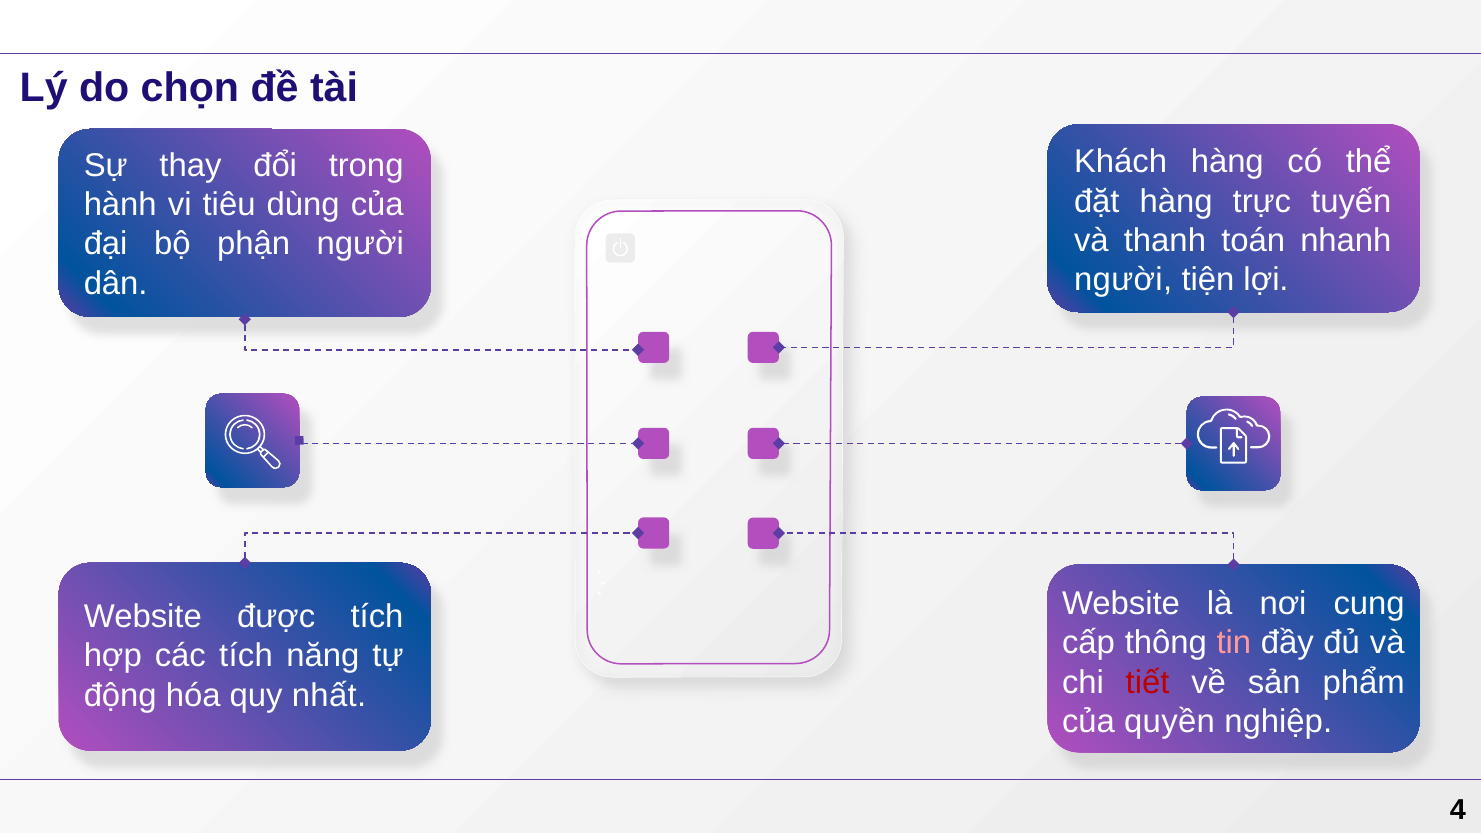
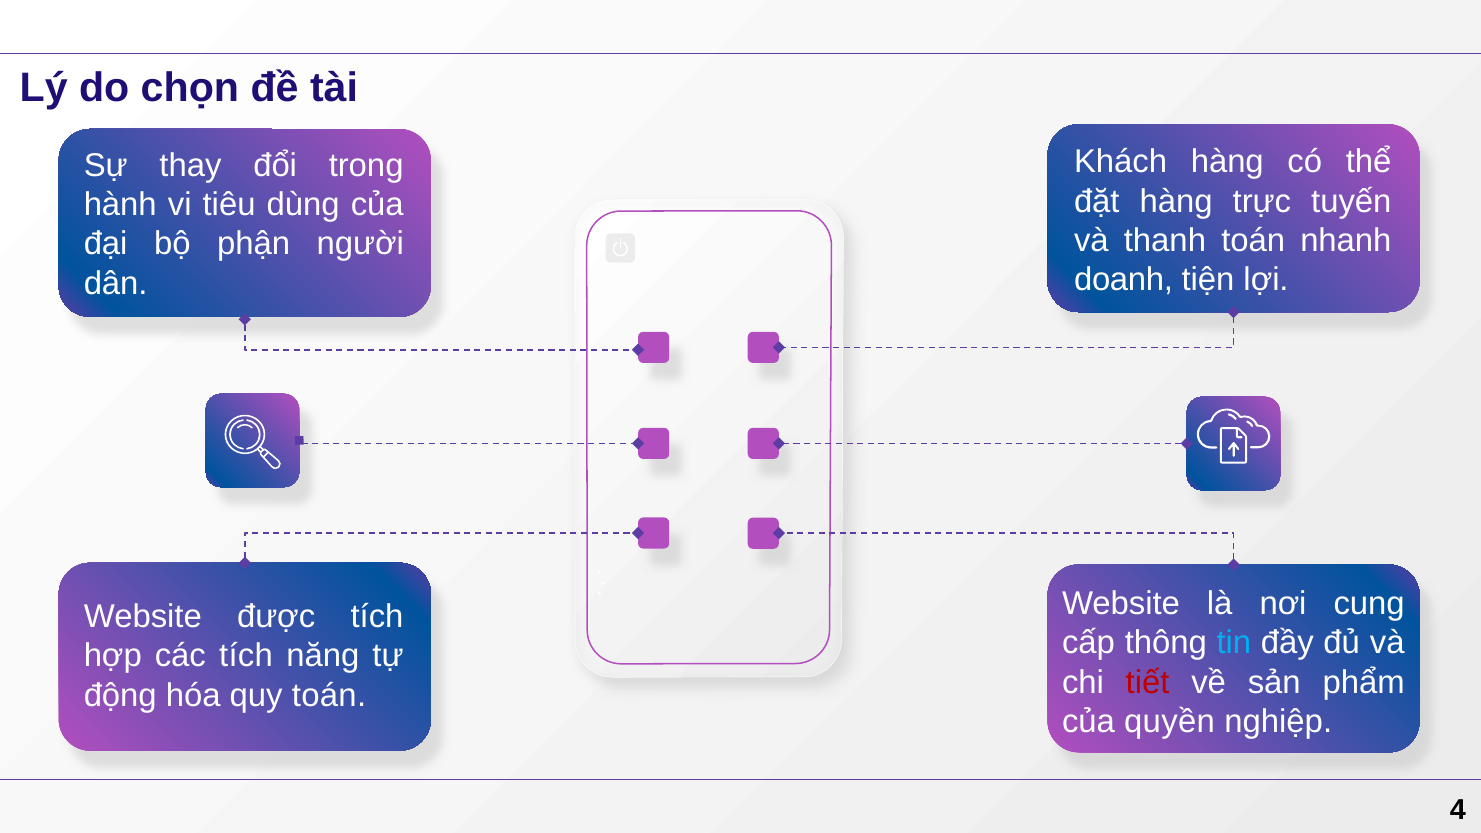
người at (1123, 280): người -> doanh
tin colour: pink -> light blue
quy nhất: nhất -> toán
